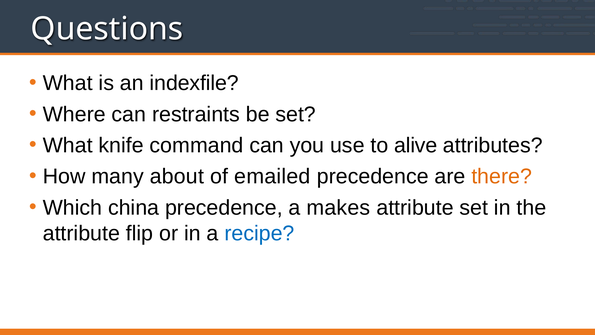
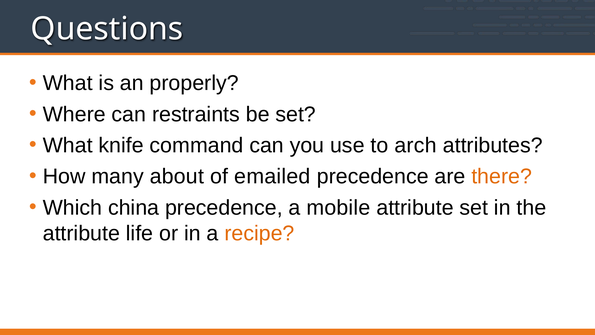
indexfile: indexfile -> properly
alive: alive -> arch
makes: makes -> mobile
flip: flip -> life
recipe colour: blue -> orange
